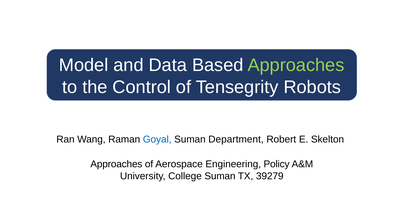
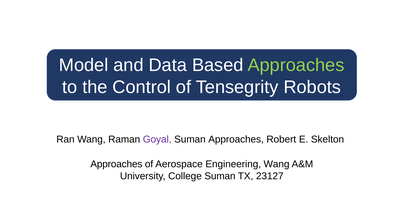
Goyal colour: blue -> purple
Suman Department: Department -> Approaches
Engineering Policy: Policy -> Wang
39279: 39279 -> 23127
